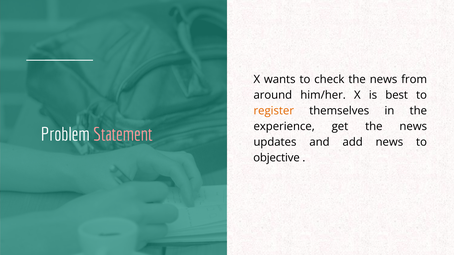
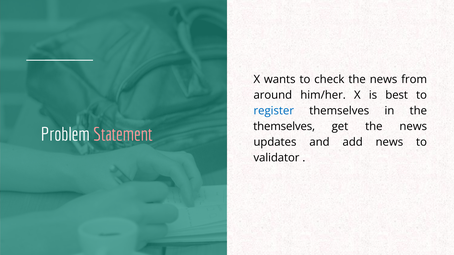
register colour: orange -> blue
experience at (284, 127): experience -> themselves
objective: objective -> validator
